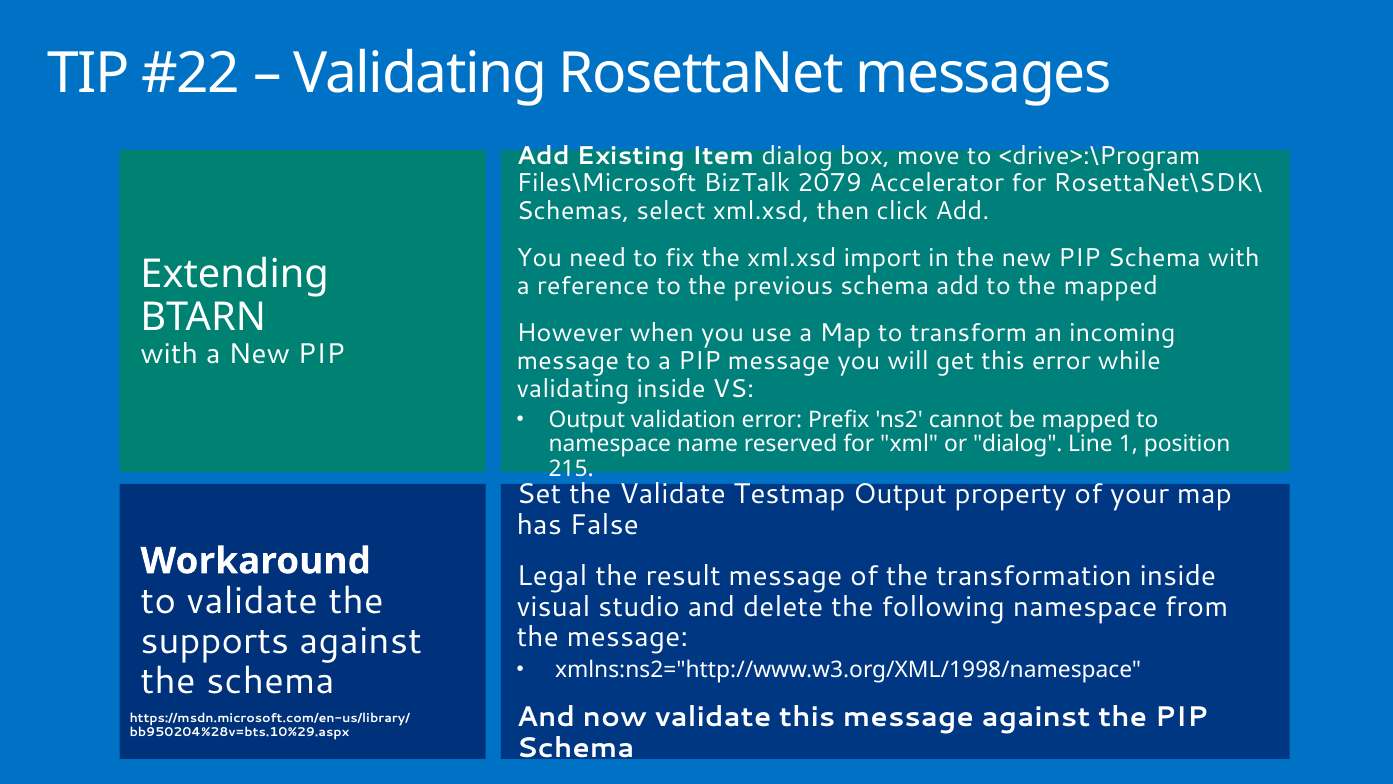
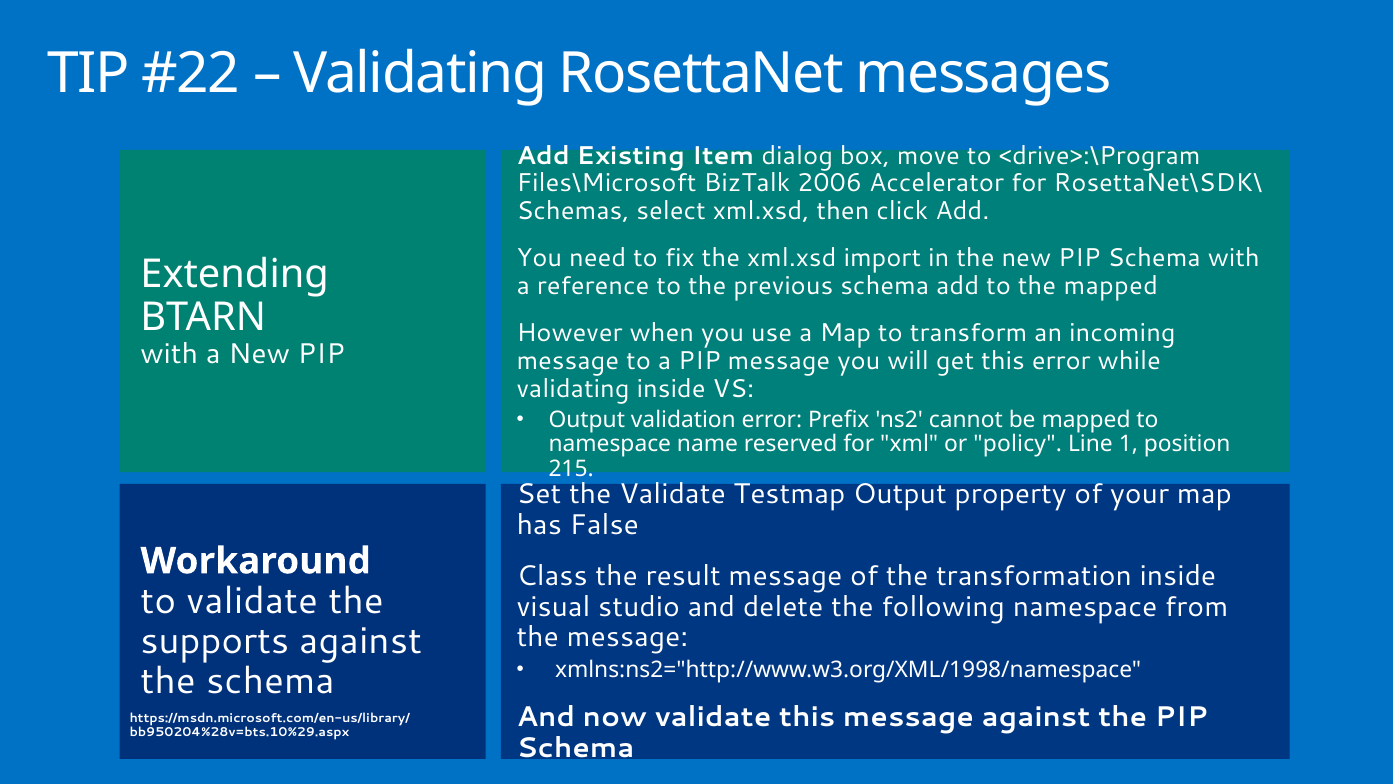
2079: 2079 -> 2006
or dialog: dialog -> policy
Legal: Legal -> Class
